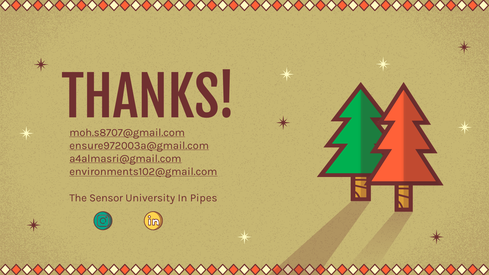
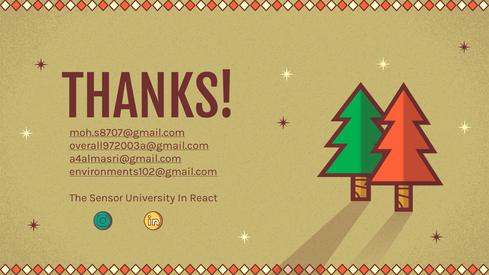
ensure972003a@gmail.com: ensure972003a@gmail.com -> overall972003a@gmail.com
Pipes: Pipes -> React
